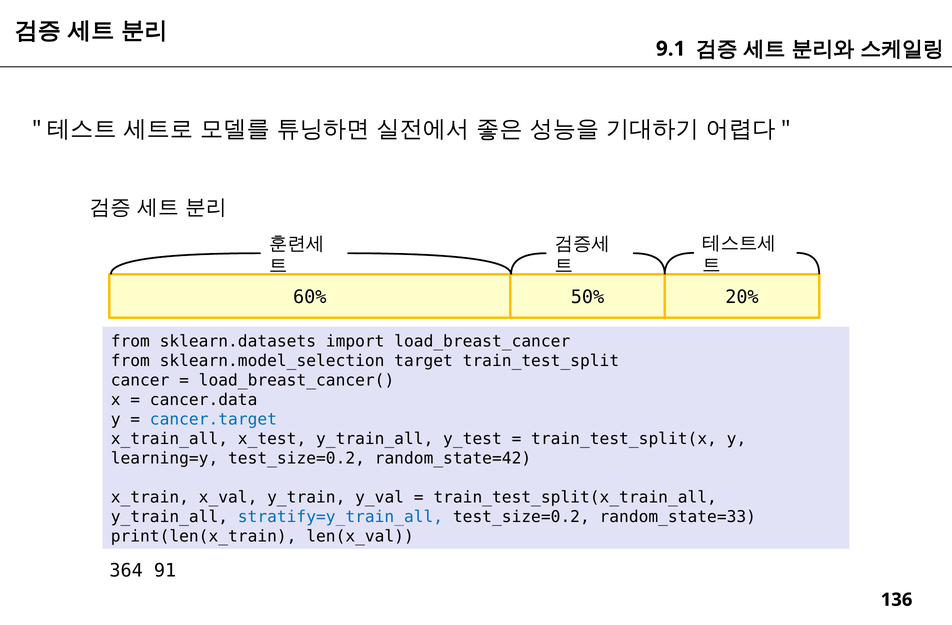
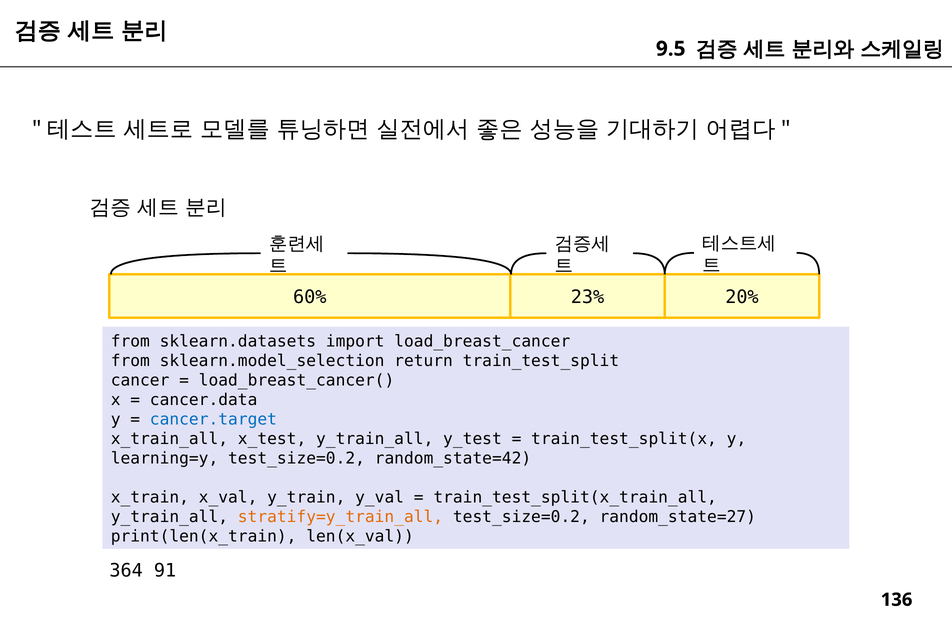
9.1: 9.1 -> 9.5
50%: 50% -> 23%
target: target -> return
stratify=y_train_all colour: blue -> orange
random_state=33: random_state=33 -> random_state=27
